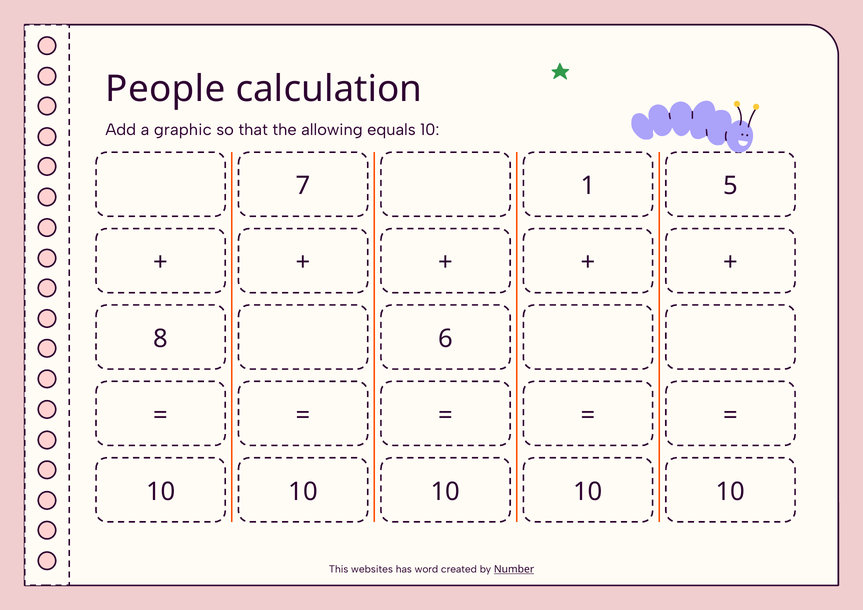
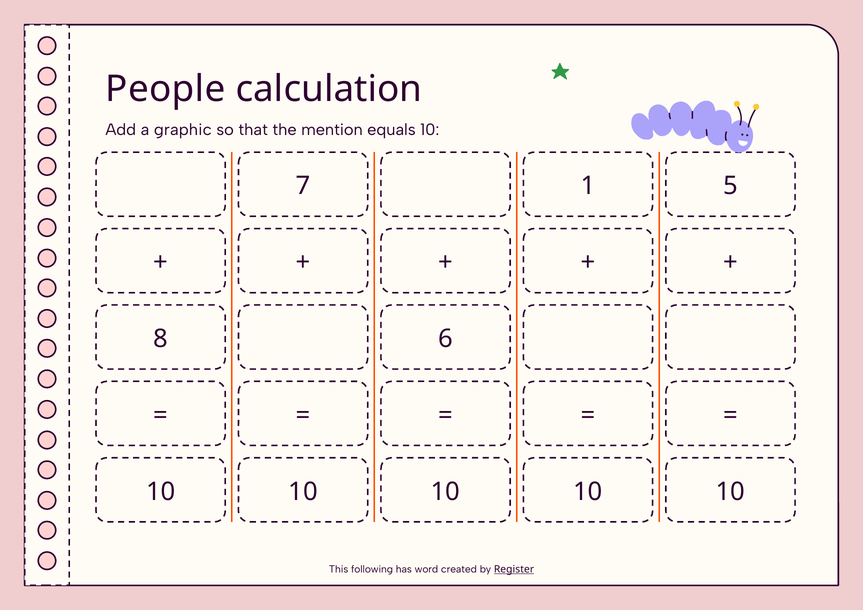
allowing: allowing -> mention
websites: websites -> following
Number: Number -> Register
